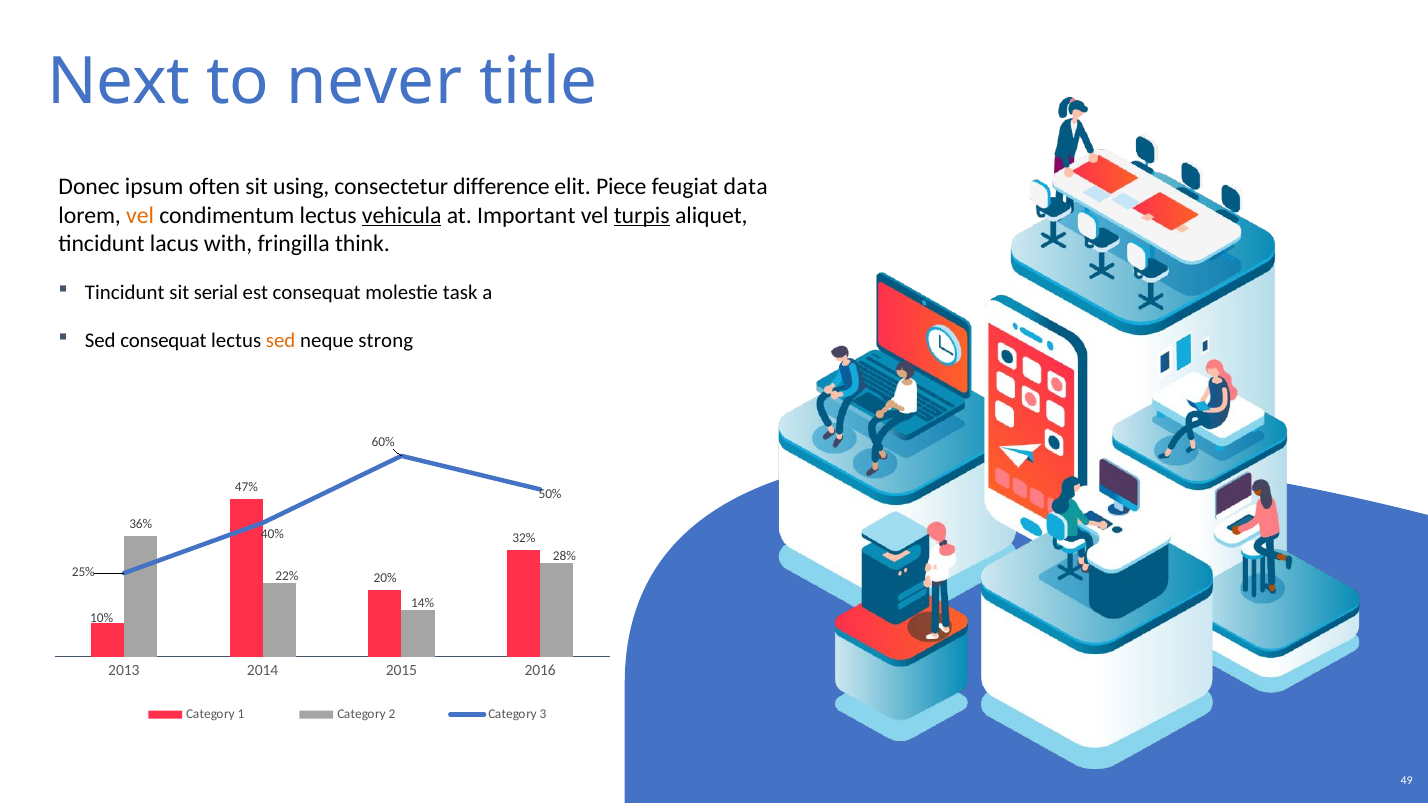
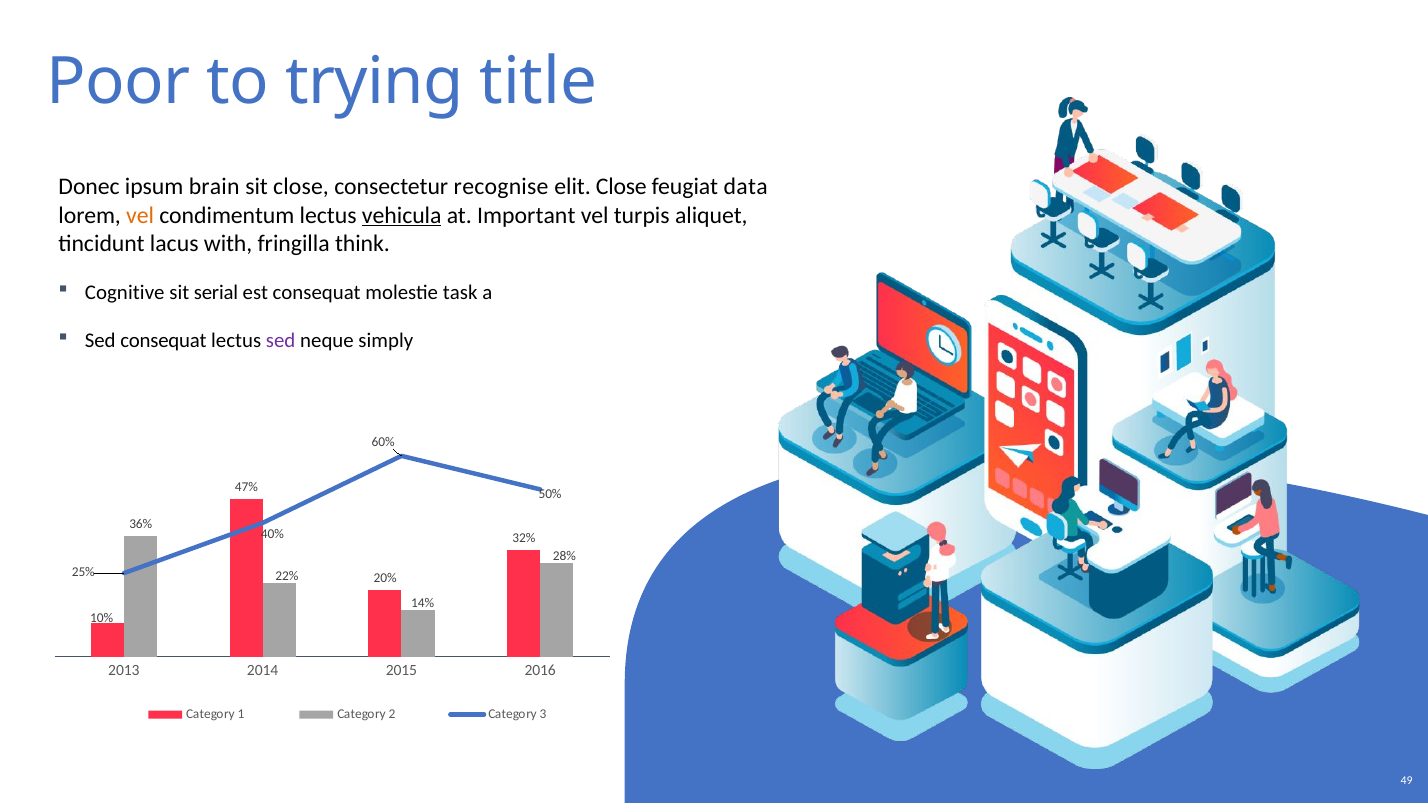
Next: Next -> Poor
never: never -> trying
often: often -> brain
sit using: using -> close
difference: difference -> recognise
elit Piece: Piece -> Close
turpis underline: present -> none
Tincidunt at (125, 293): Tincidunt -> Cognitive
sed at (281, 341) colour: orange -> purple
strong: strong -> simply
